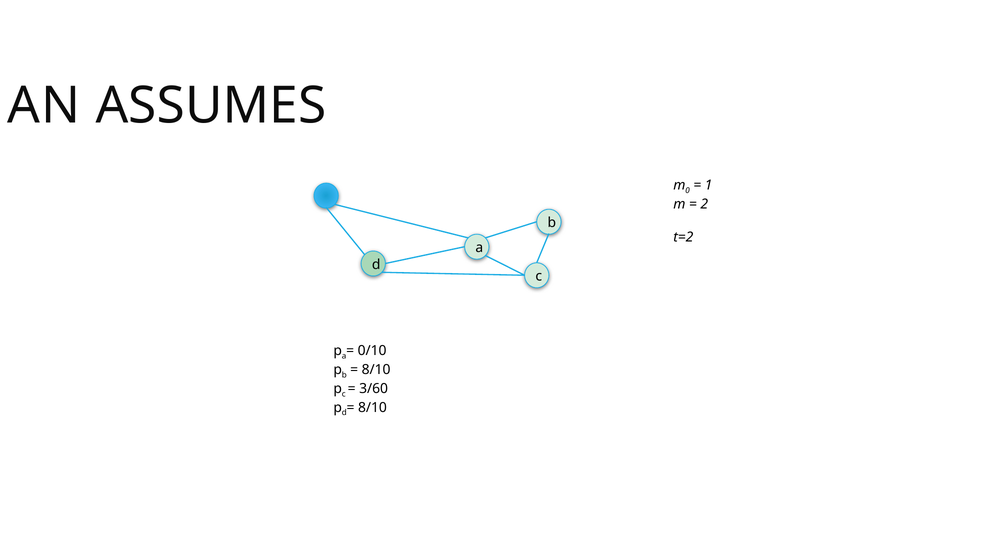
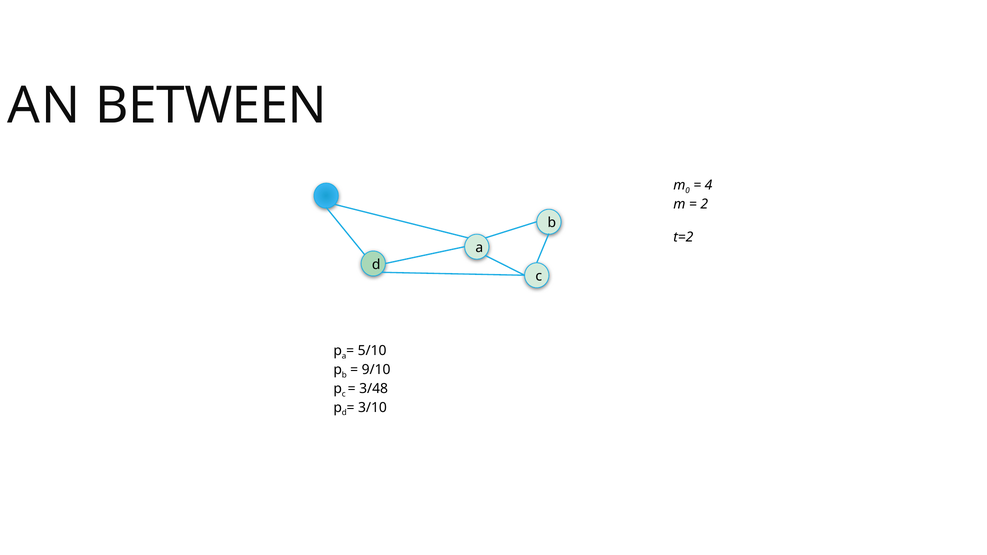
ASSUMES: ASSUMES -> BETWEEN
1: 1 -> 4
0/10: 0/10 -> 5/10
8/10 at (376, 370): 8/10 -> 9/10
3/60: 3/60 -> 3/48
8/10 at (372, 408): 8/10 -> 3/10
